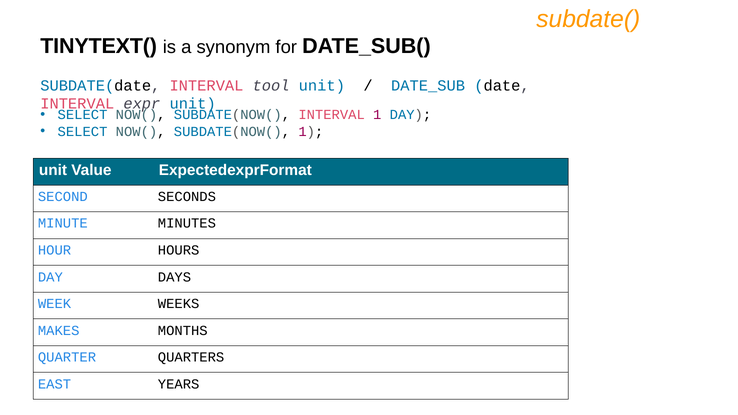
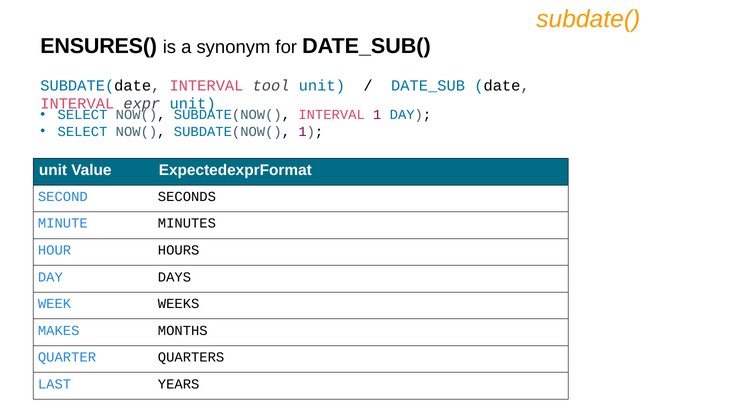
TINYTEXT(: TINYTEXT( -> ENSURES(
EAST: EAST -> LAST
